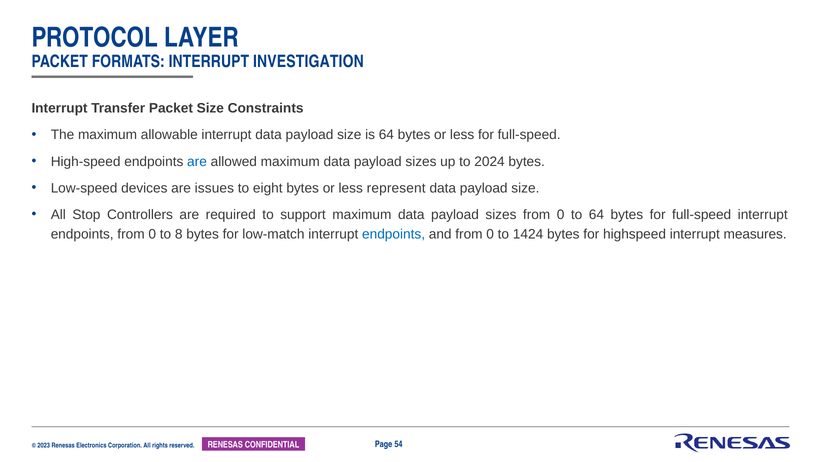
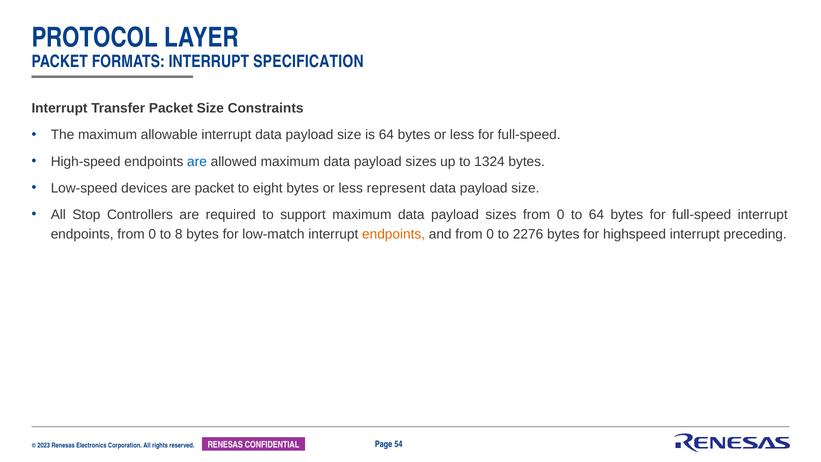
INVESTIGATION: INVESTIGATION -> SPECIFICATION
2024: 2024 -> 1324
are issues: issues -> packet
endpoints at (394, 234) colour: blue -> orange
1424: 1424 -> 2276
measures: measures -> preceding
